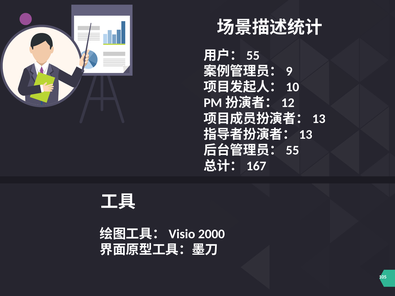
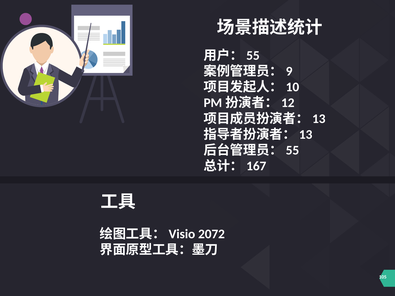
2000: 2000 -> 2072
